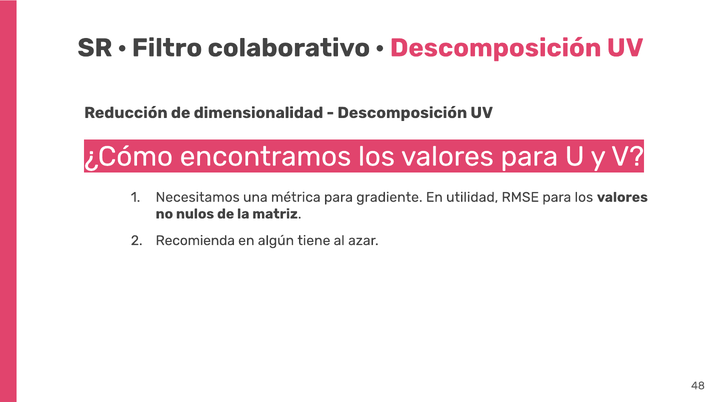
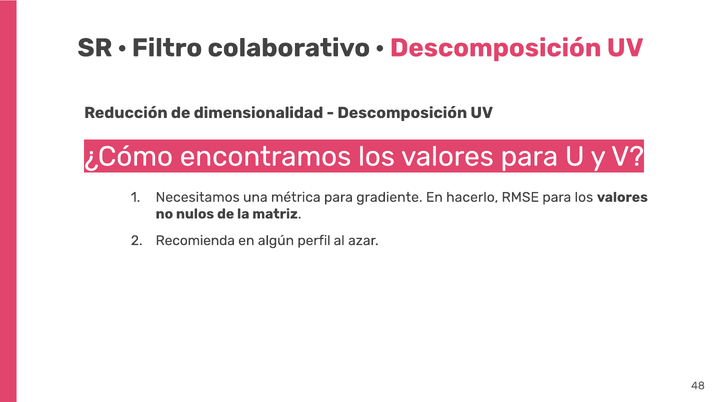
utilidad: utilidad -> hacerlo
tiene: tiene -> perfil
